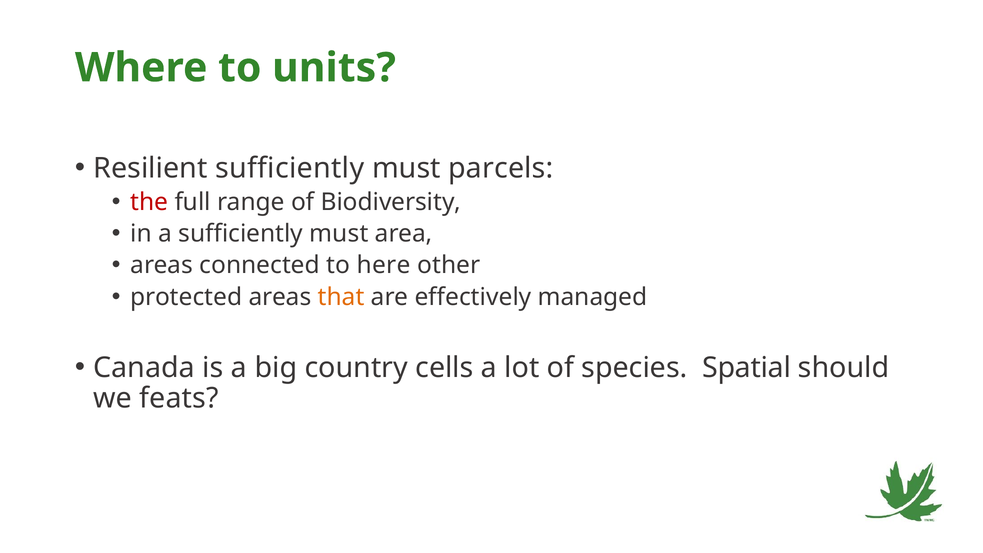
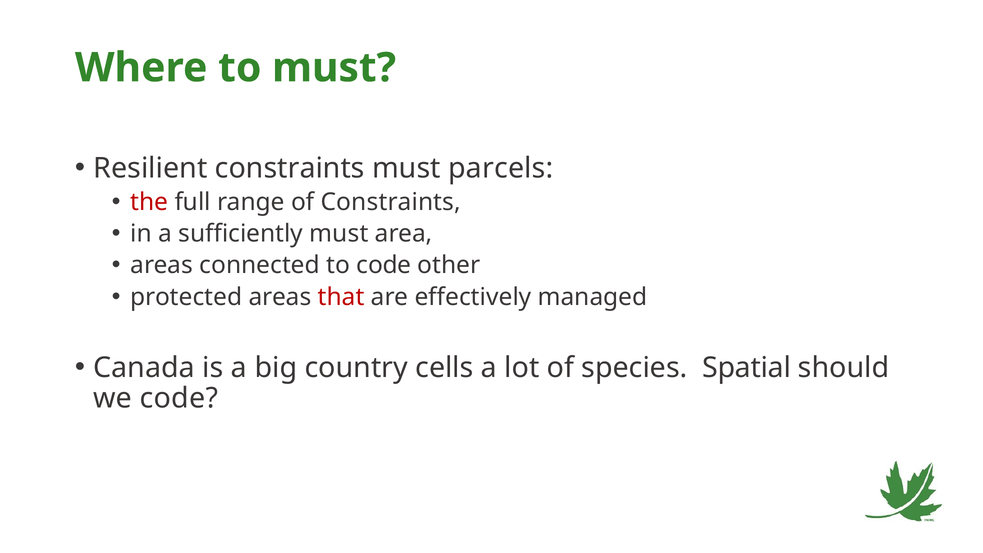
to units: units -> must
Resilient sufficiently: sufficiently -> constraints
of Biodiversity: Biodiversity -> Constraints
to here: here -> code
that colour: orange -> red
we feats: feats -> code
